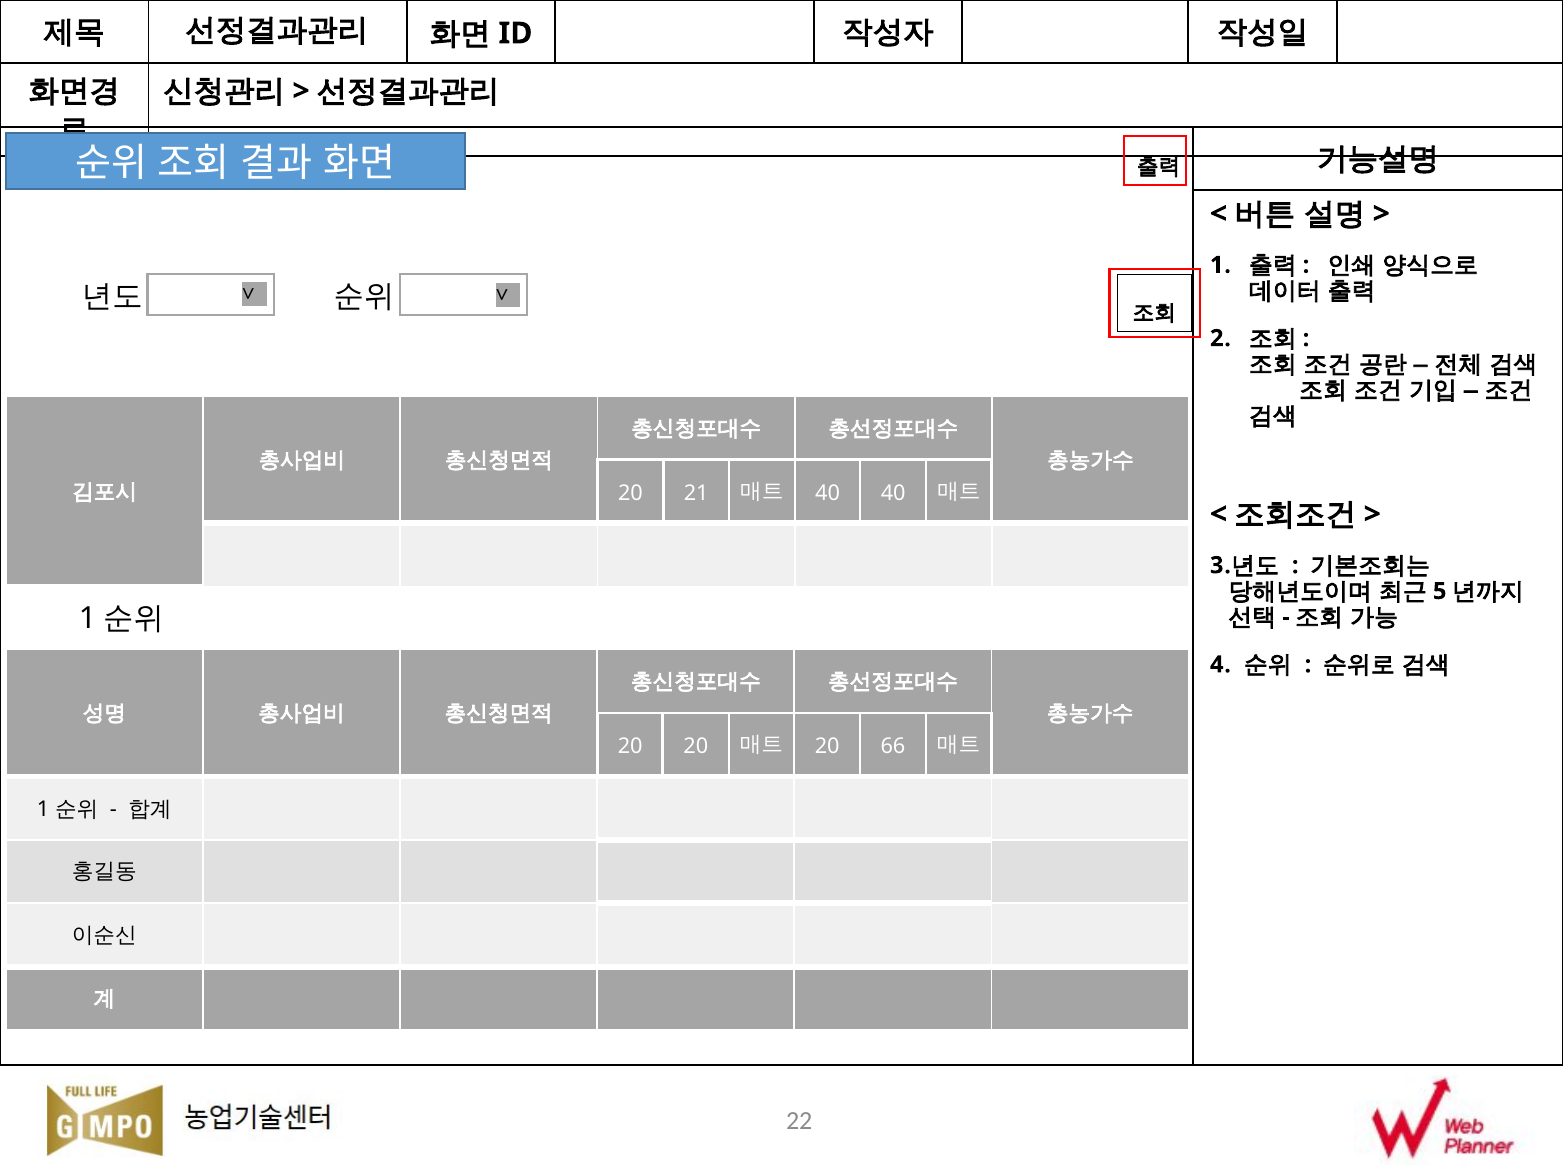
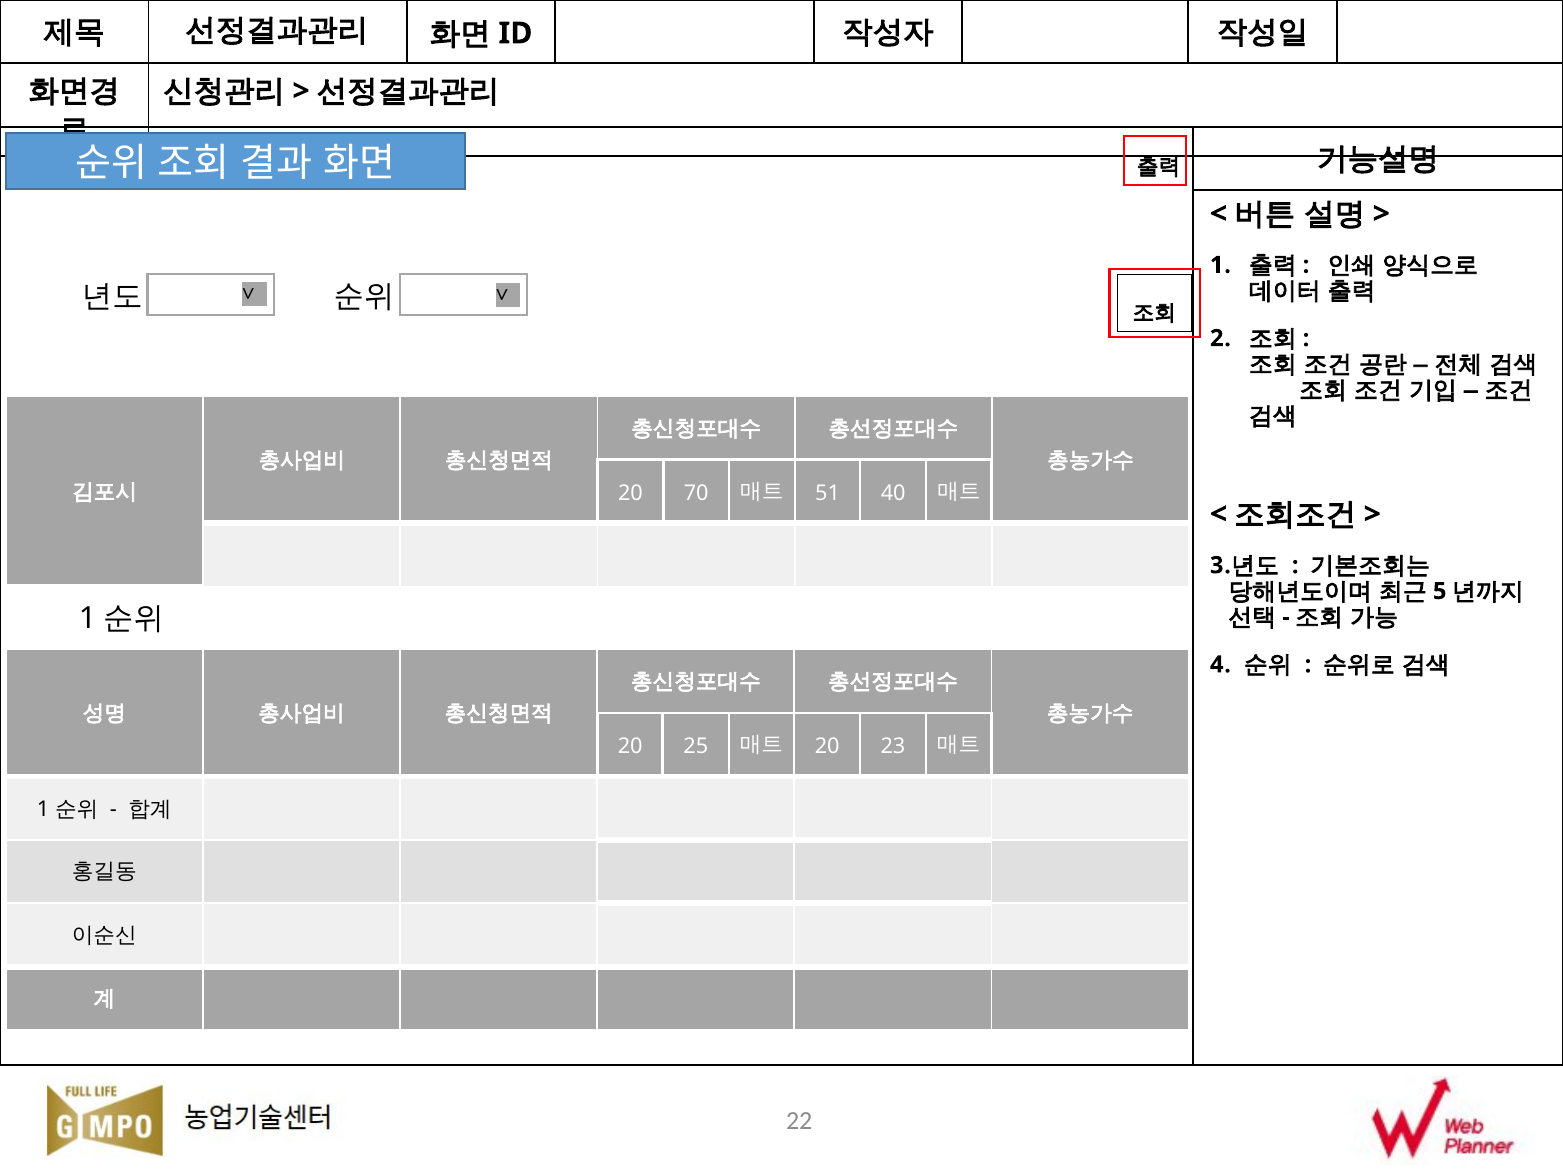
21: 21 -> 70
40 at (828, 493): 40 -> 51
20 20: 20 -> 25
66: 66 -> 23
